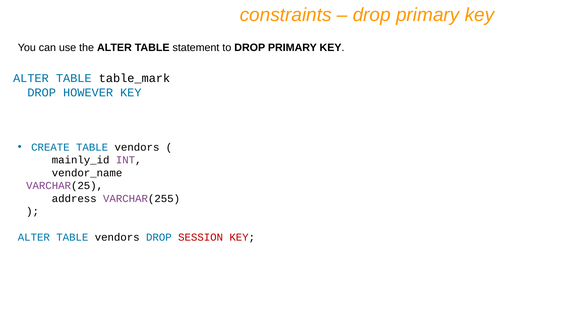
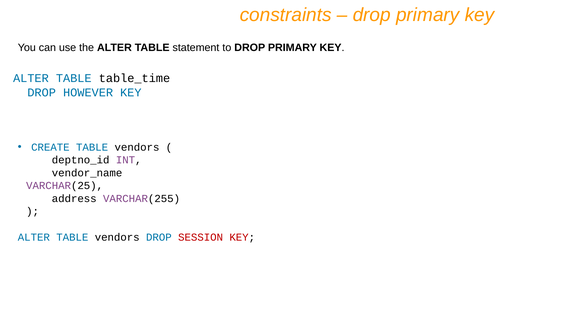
table_mark: table_mark -> table_time
mainly_id: mainly_id -> deptno_id
